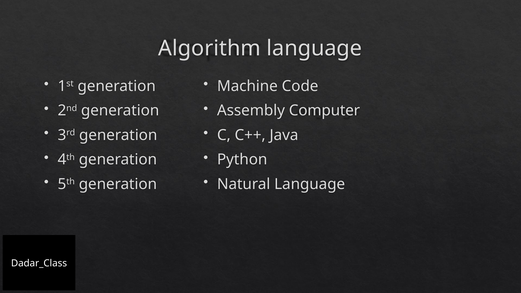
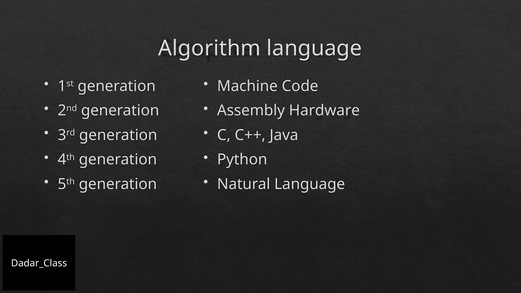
Computer: Computer -> Hardware
